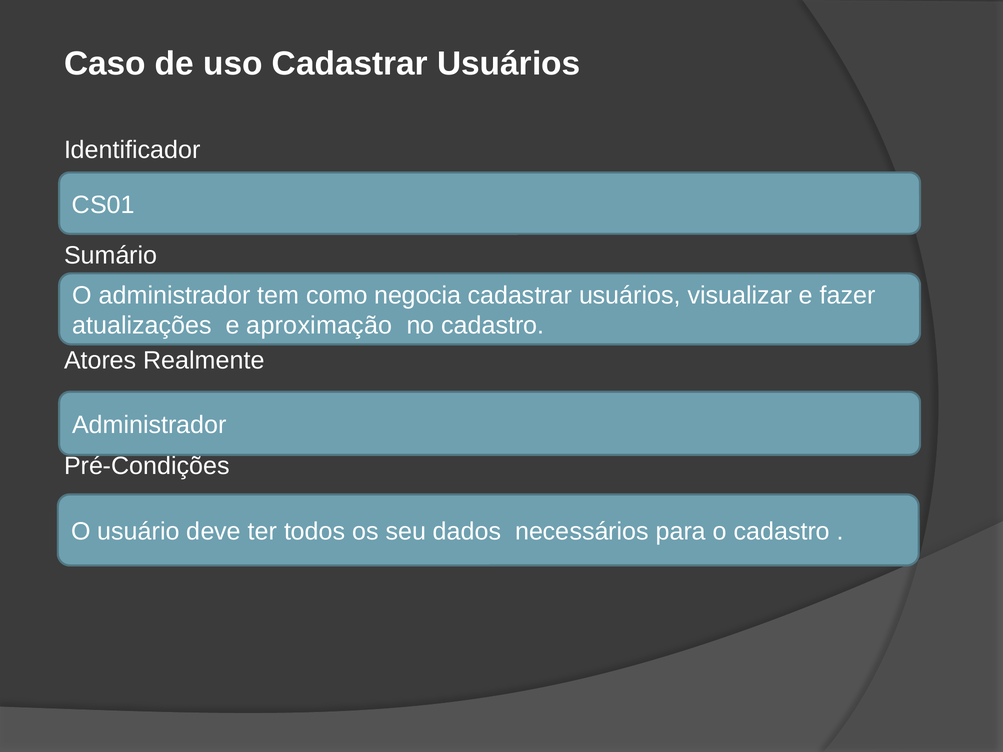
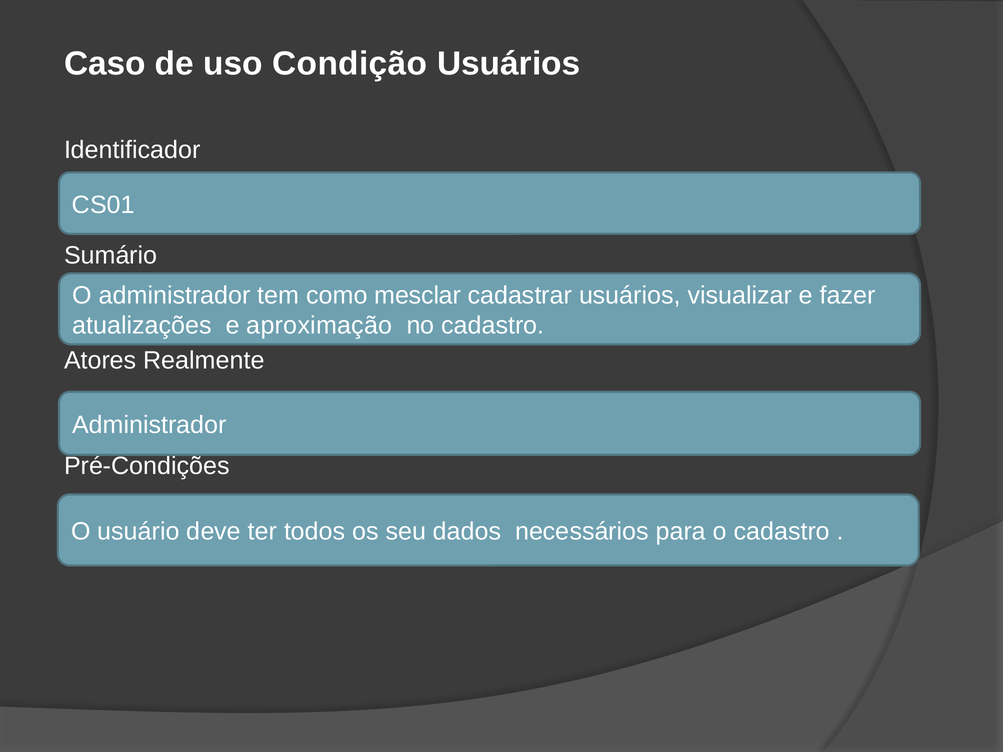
uso Cadastrar: Cadastrar -> Condição
negocia: negocia -> mesclar
